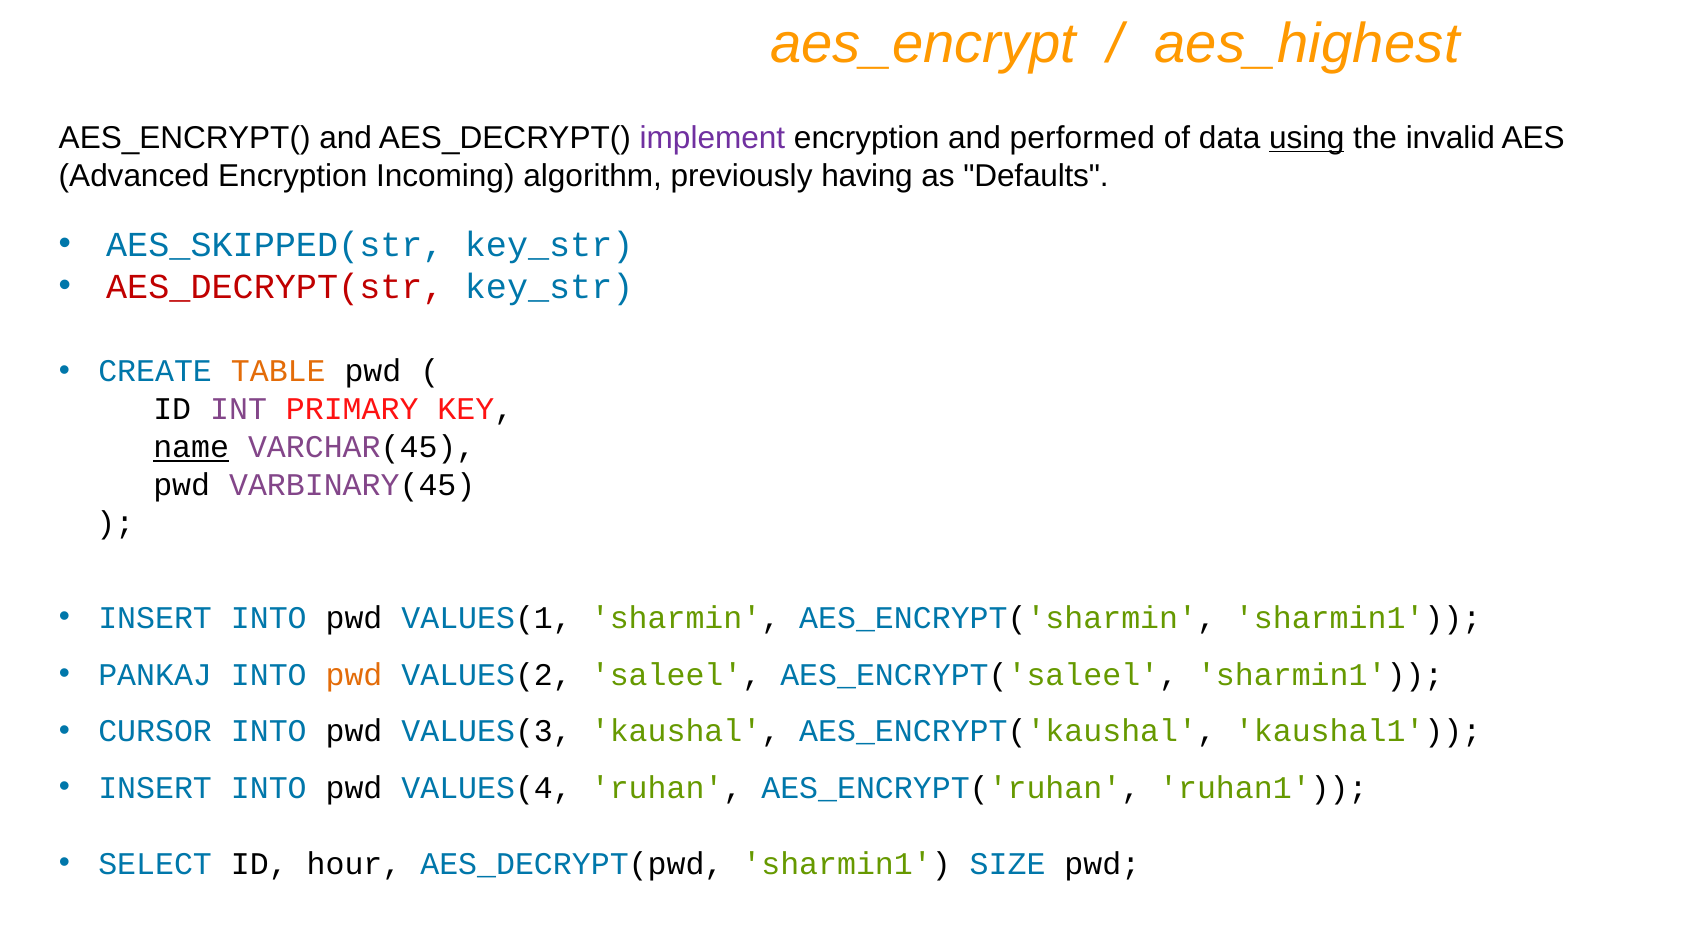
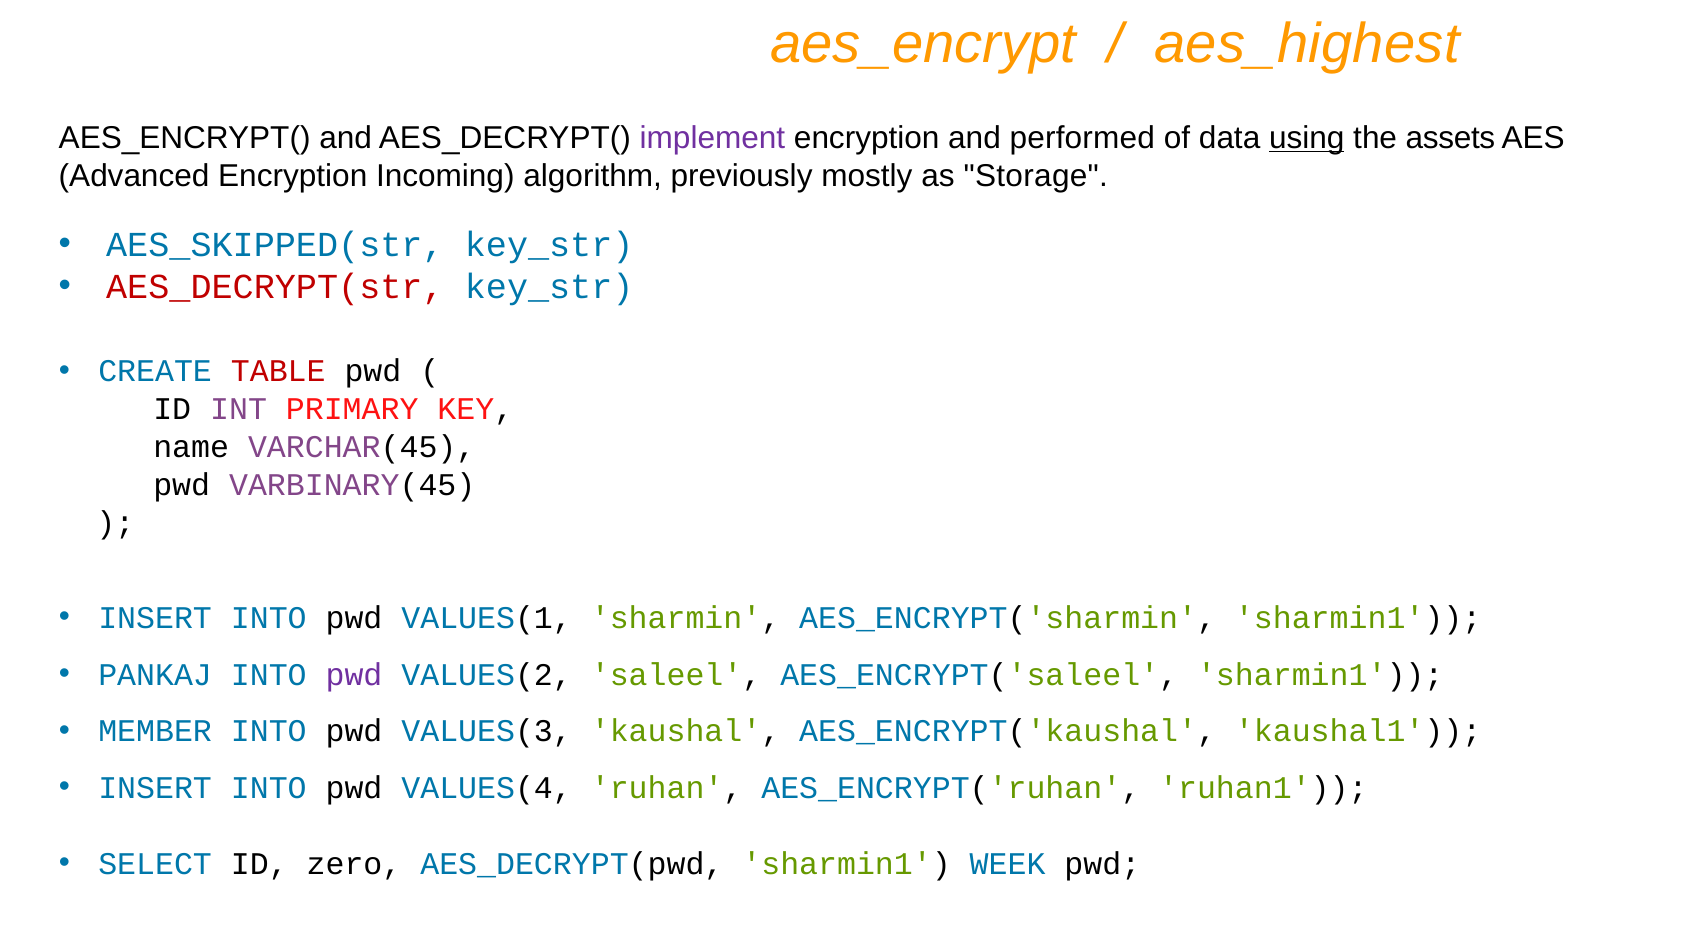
invalid: invalid -> assets
having: having -> mostly
Defaults: Defaults -> Storage
TABLE colour: orange -> red
name underline: present -> none
pwd at (354, 675) colour: orange -> purple
CURSOR: CURSOR -> MEMBER
hour: hour -> zero
SIZE: SIZE -> WEEK
